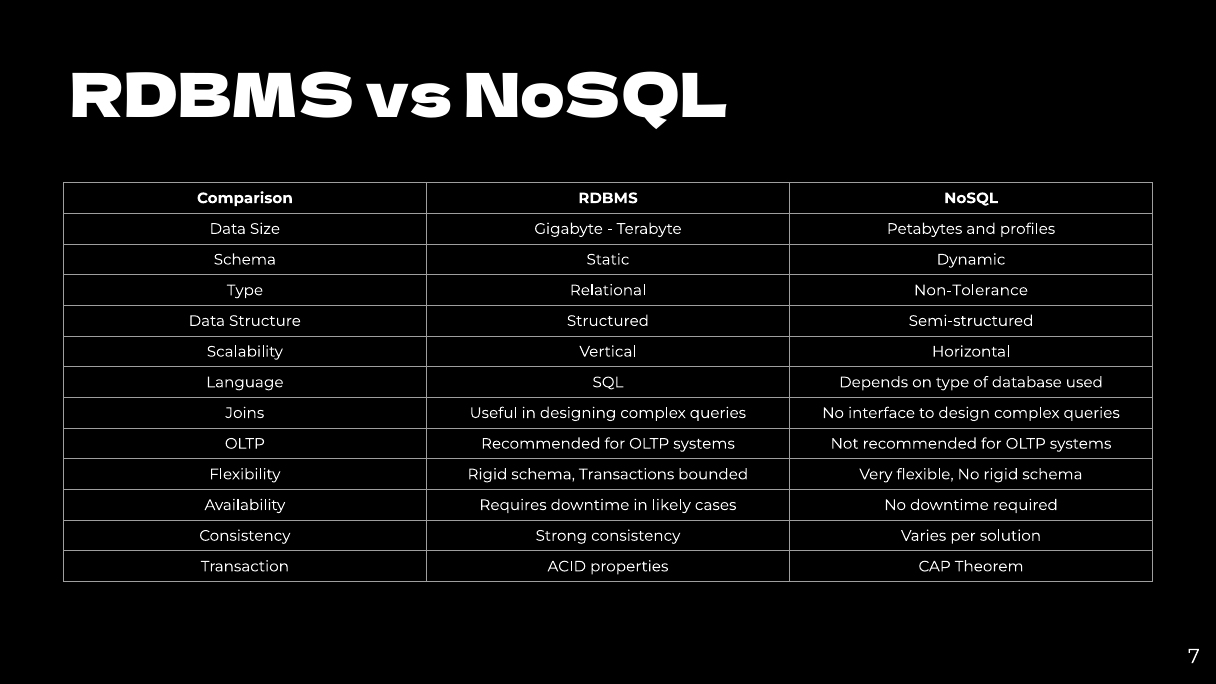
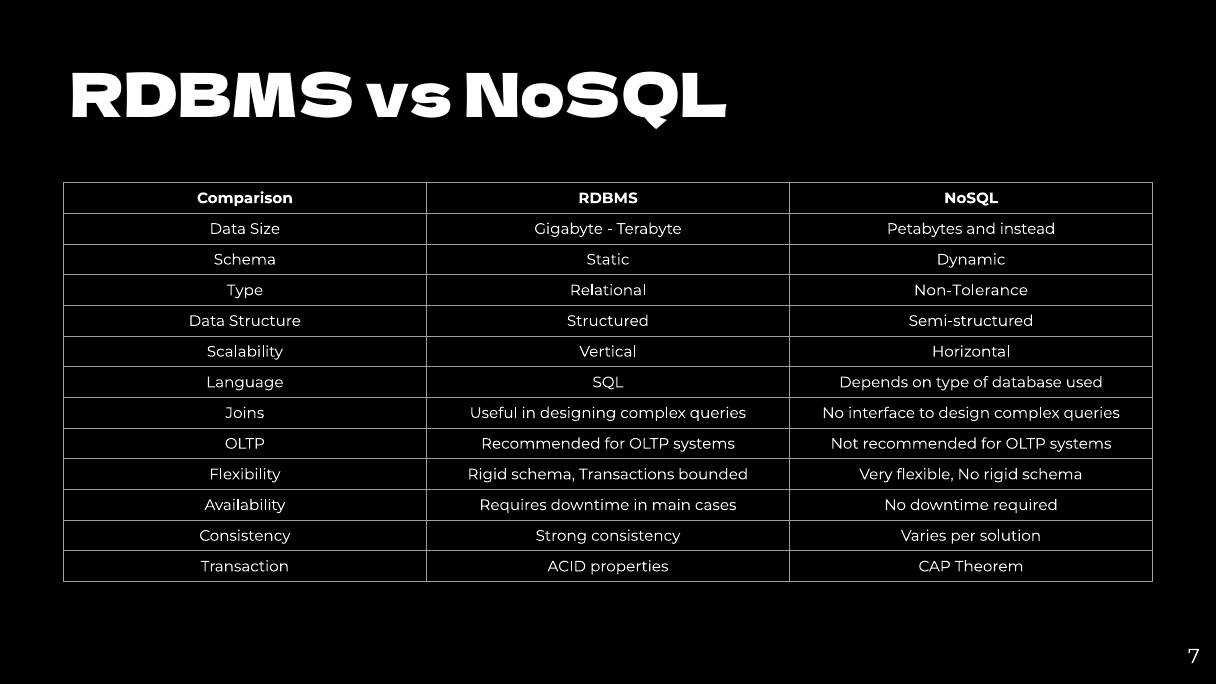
profiles: profiles -> instead
likely: likely -> main
